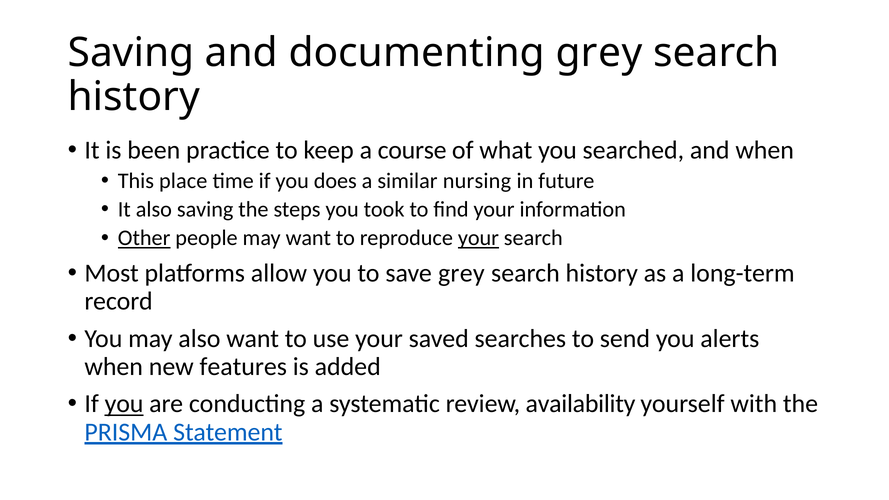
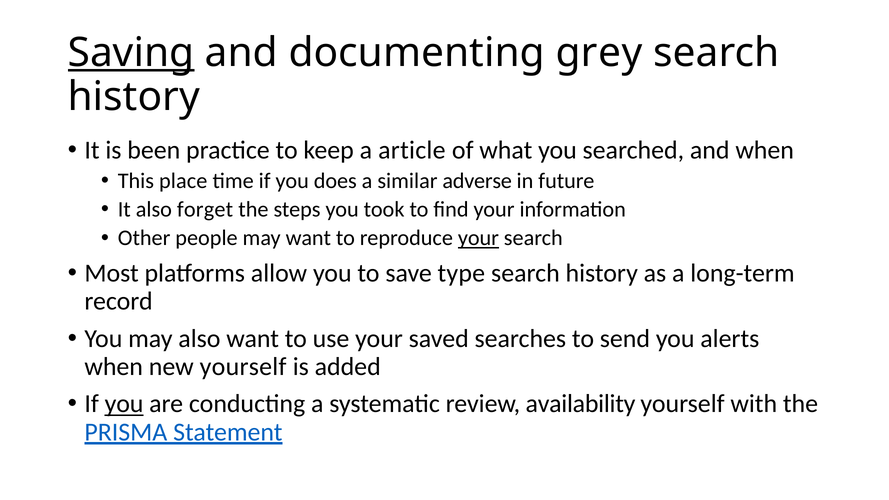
Saving at (131, 53) underline: none -> present
course: course -> article
nursing: nursing -> adverse
also saving: saving -> forget
Other underline: present -> none
save grey: grey -> type
new features: features -> yourself
